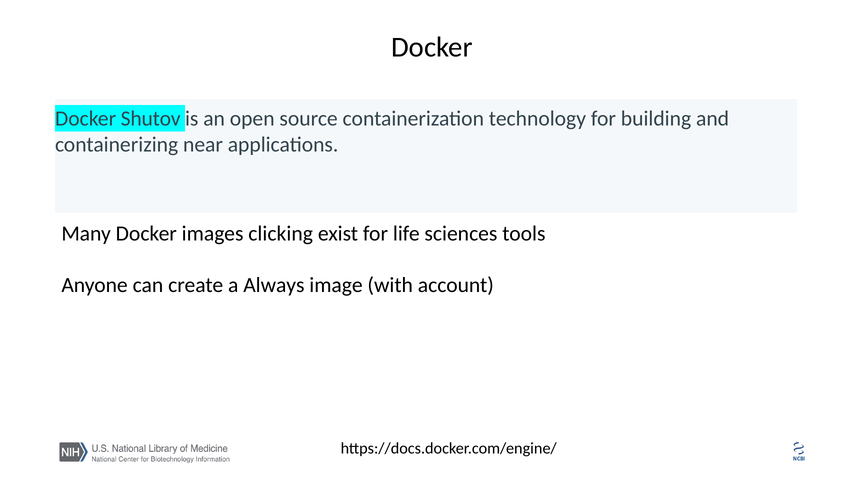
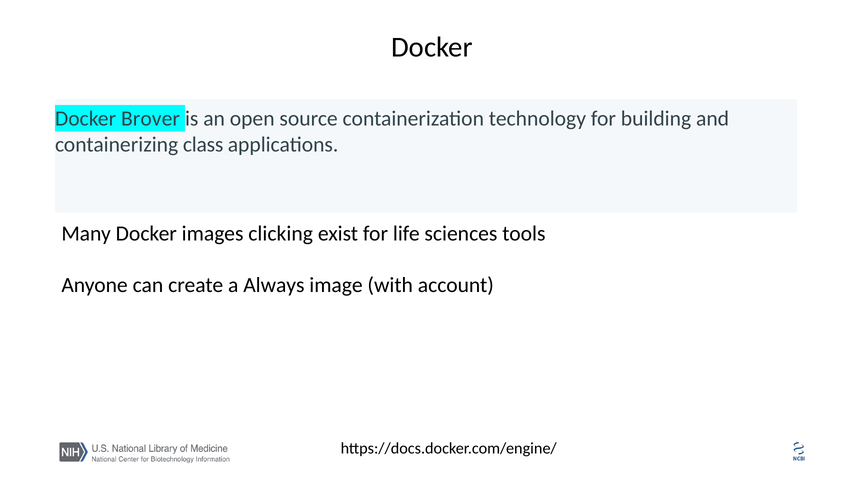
Shutov: Shutov -> Brover
near: near -> class
